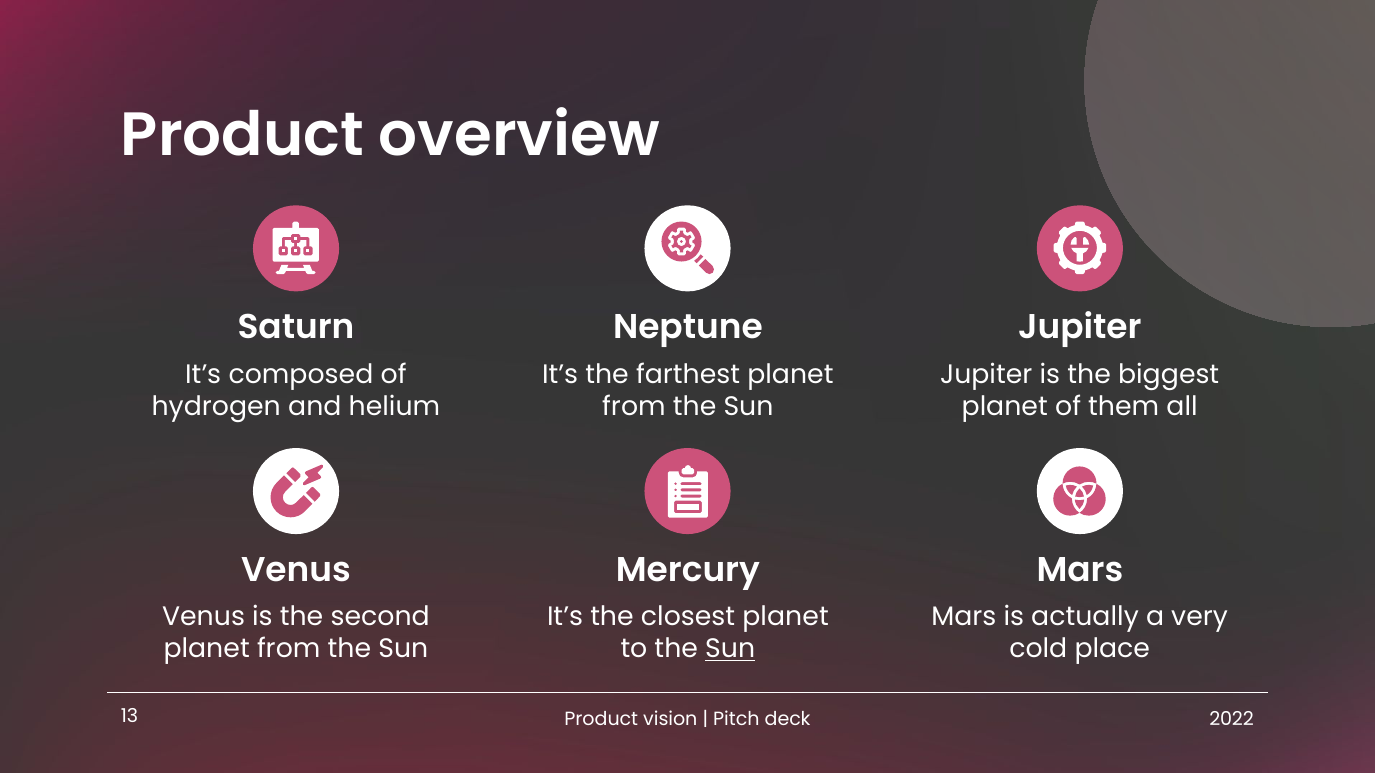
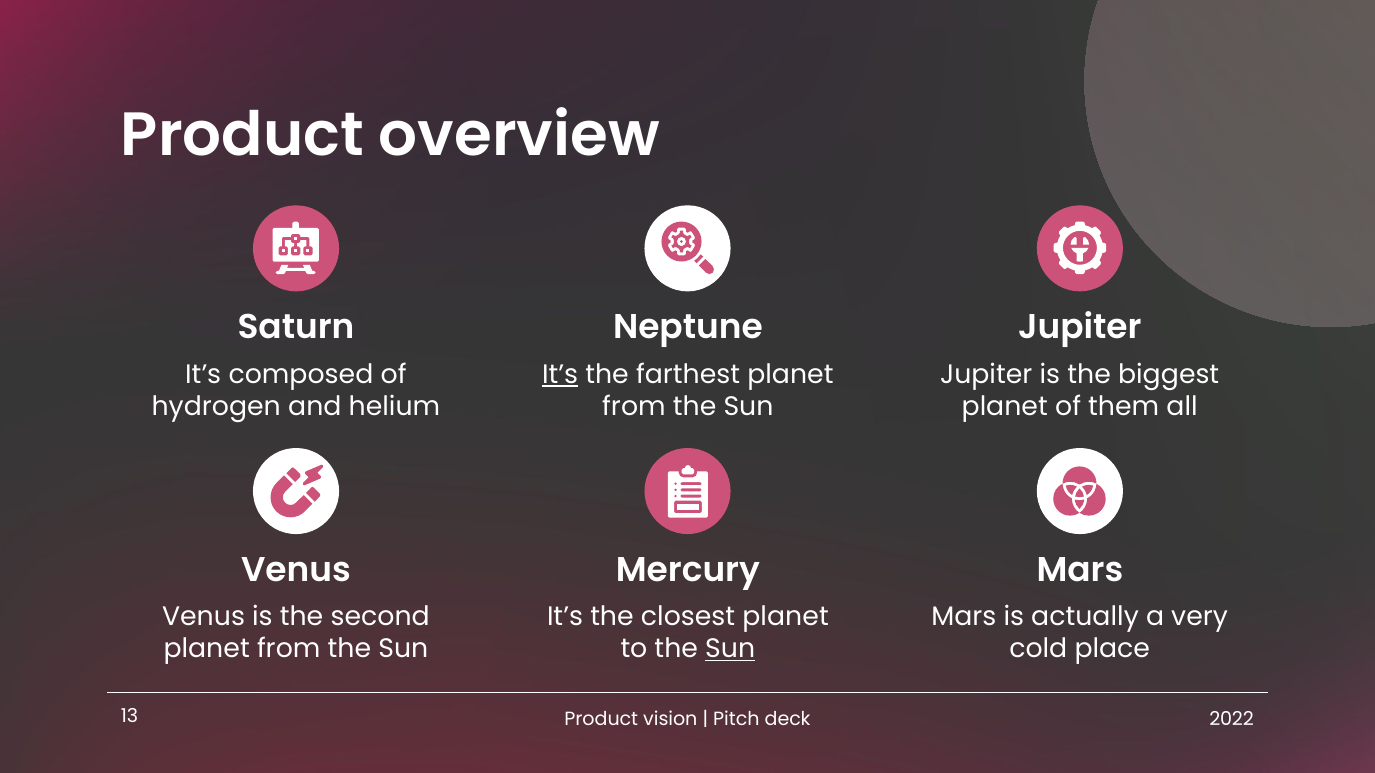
It’s at (560, 375) underline: none -> present
